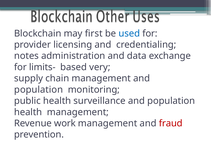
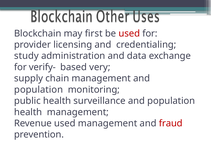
used at (129, 33) colour: blue -> red
notes: notes -> study
limits-: limits- -> verify-
Revenue work: work -> used
